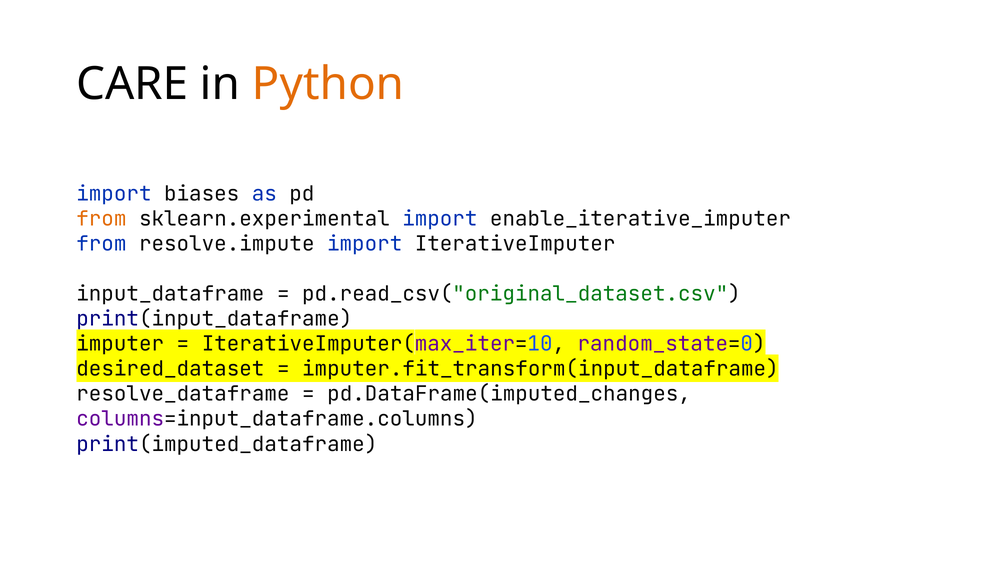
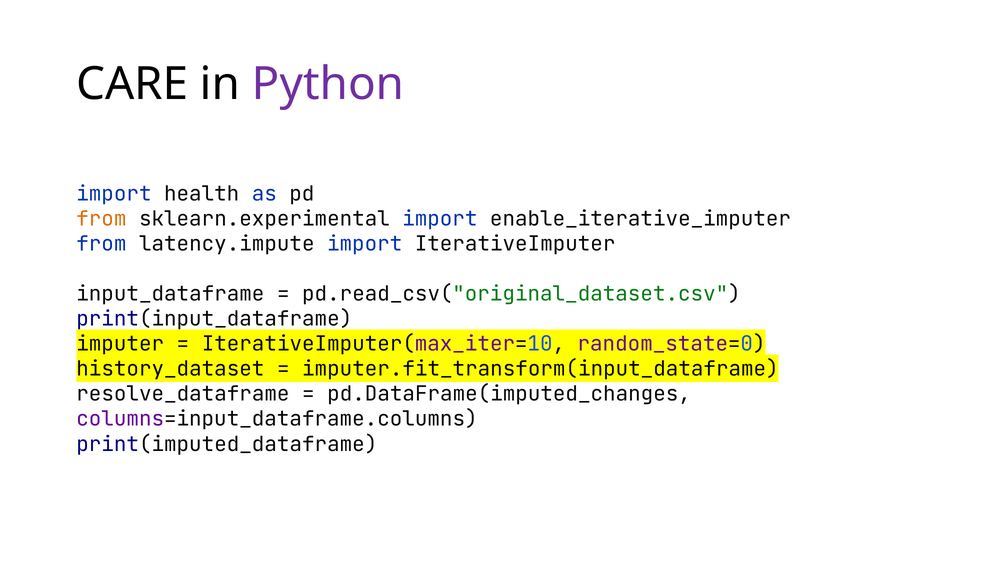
Python colour: orange -> purple
biases: biases -> health
resolve.impute: resolve.impute -> latency.impute
desired_dataset: desired_dataset -> history_dataset
